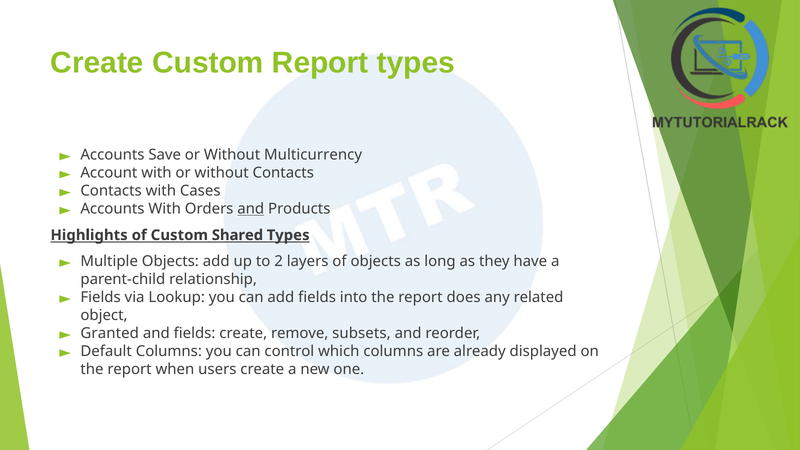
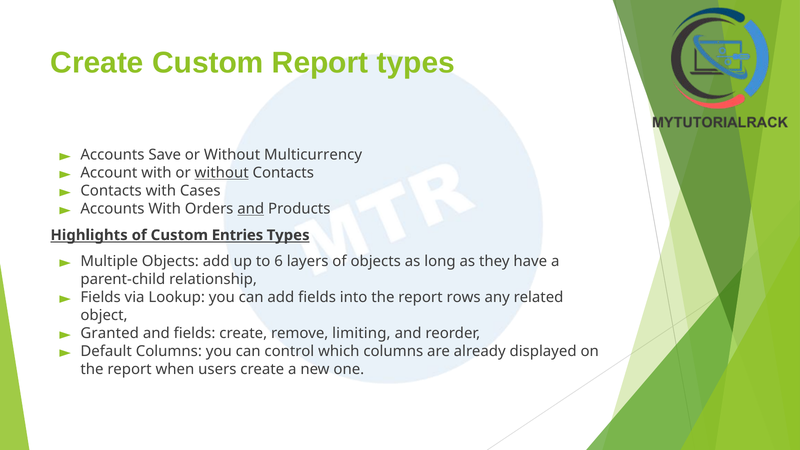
without at (222, 173) underline: none -> present
Shared: Shared -> Entries
2: 2 -> 6
does: does -> rows
subsets: subsets -> limiting
